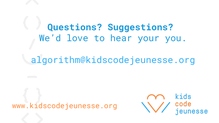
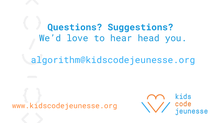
your: your -> head
